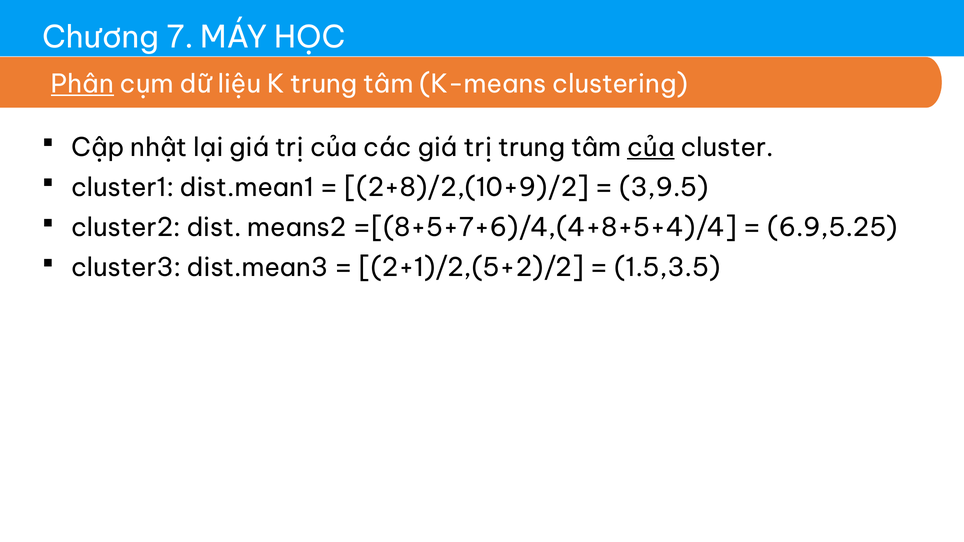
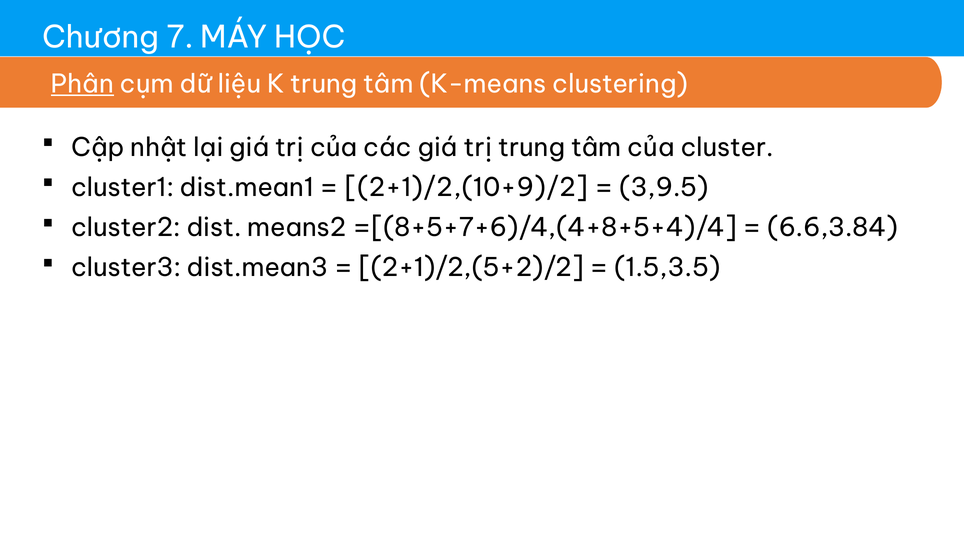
của at (651, 148) underline: present -> none
2+8)/2,(10+9)/2: 2+8)/2,(10+9)/2 -> 2+1)/2,(10+9)/2
6.9,5.25: 6.9,5.25 -> 6.6,3.84
